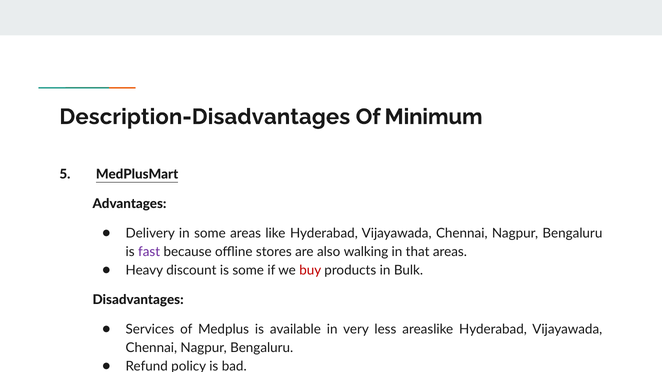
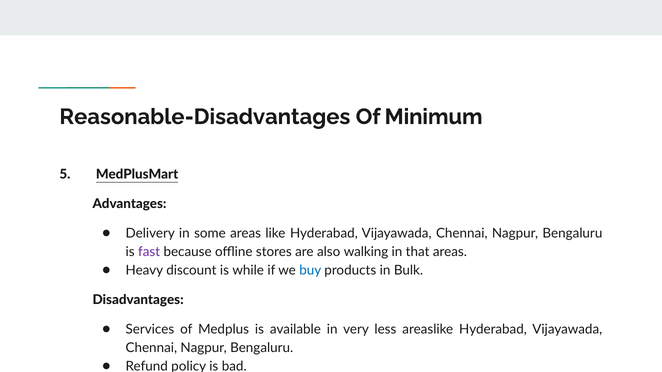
Description-Disadvantages: Description-Disadvantages -> Reasonable-Disadvantages
is some: some -> while
buy colour: red -> blue
